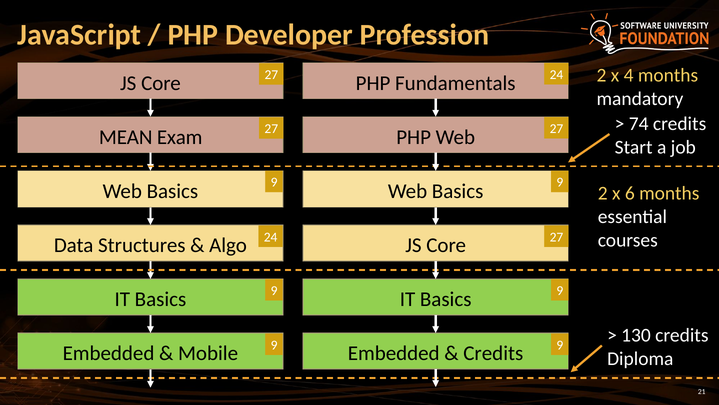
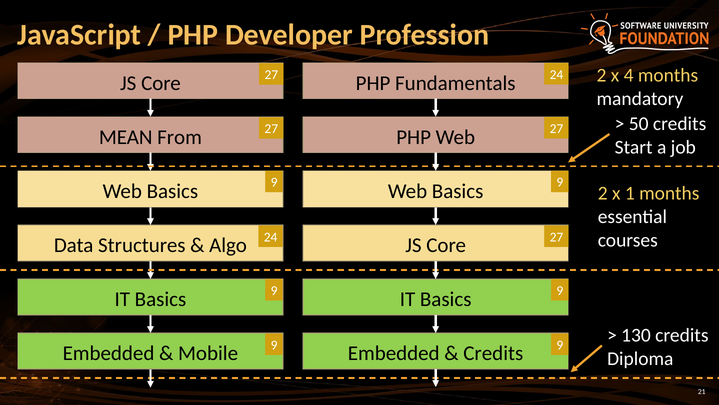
74: 74 -> 50
Exam: Exam -> From
6: 6 -> 1
